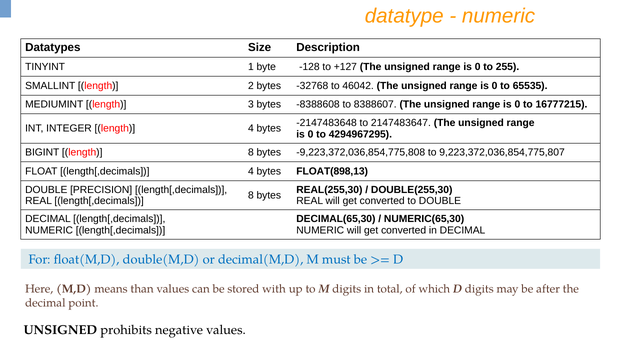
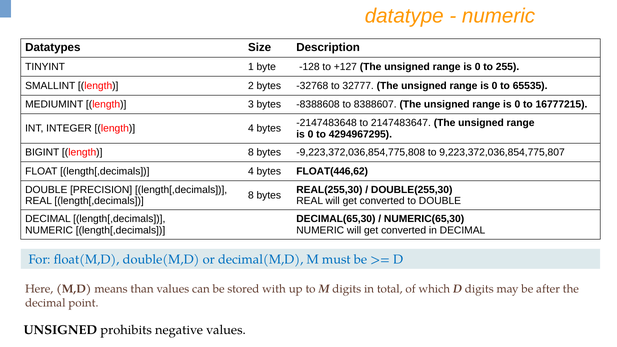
46042: 46042 -> 32777
FLOAT(898,13: FLOAT(898,13 -> FLOAT(446,62
